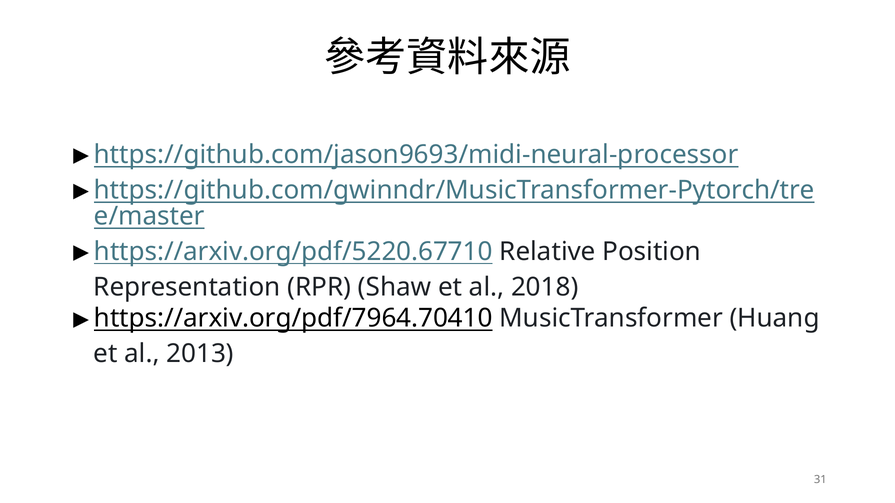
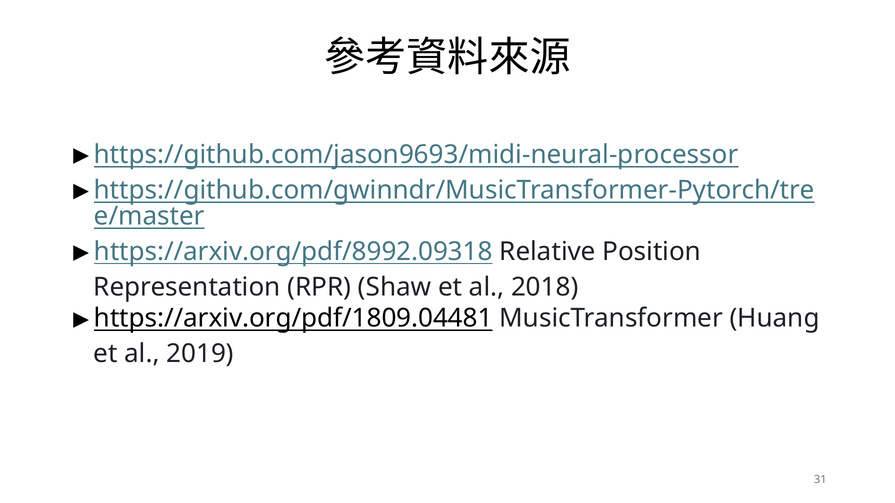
https://arxiv.org/pdf/5220.67710: https://arxiv.org/pdf/5220.67710 -> https://arxiv.org/pdf/8992.09318
https://arxiv.org/pdf/7964.70410: https://arxiv.org/pdf/7964.70410 -> https://arxiv.org/pdf/1809.04481
2013: 2013 -> 2019
